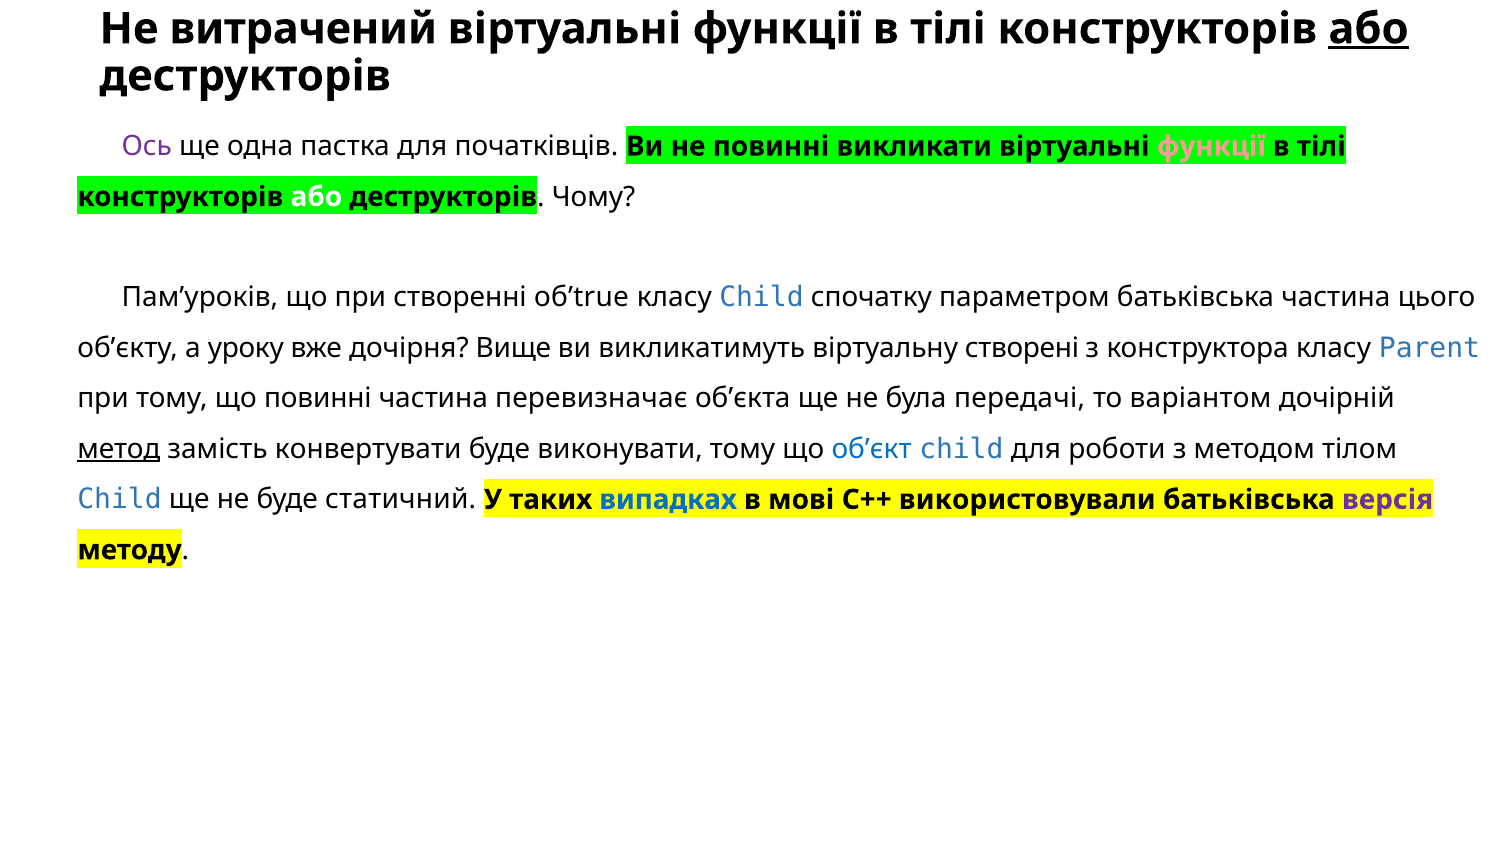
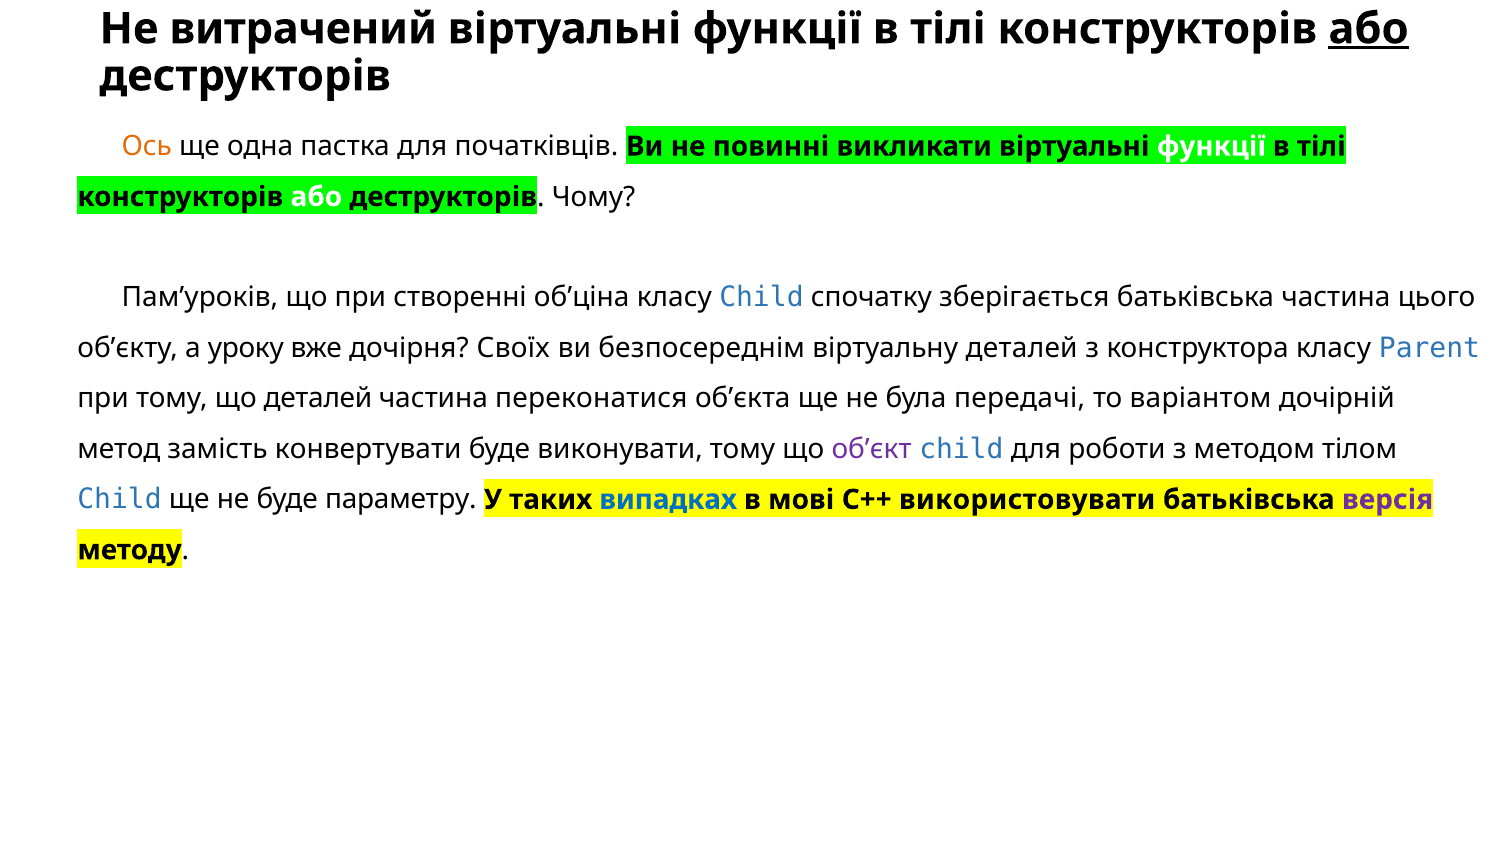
Ось colour: purple -> orange
функції at (1211, 146) colour: pink -> white
об’true: об’true -> об’ціна
параметром: параметром -> зберігається
Вище: Вище -> Своїх
викликатимуть: викликатимуть -> безпосереднім
віртуальну створені: створені -> деталей
що повинні: повинні -> деталей
перевизначає: перевизначає -> переконатися
метод underline: present -> none
об’єкт colour: blue -> purple
статичний: статичний -> параметру
використовували: використовували -> використовувати
